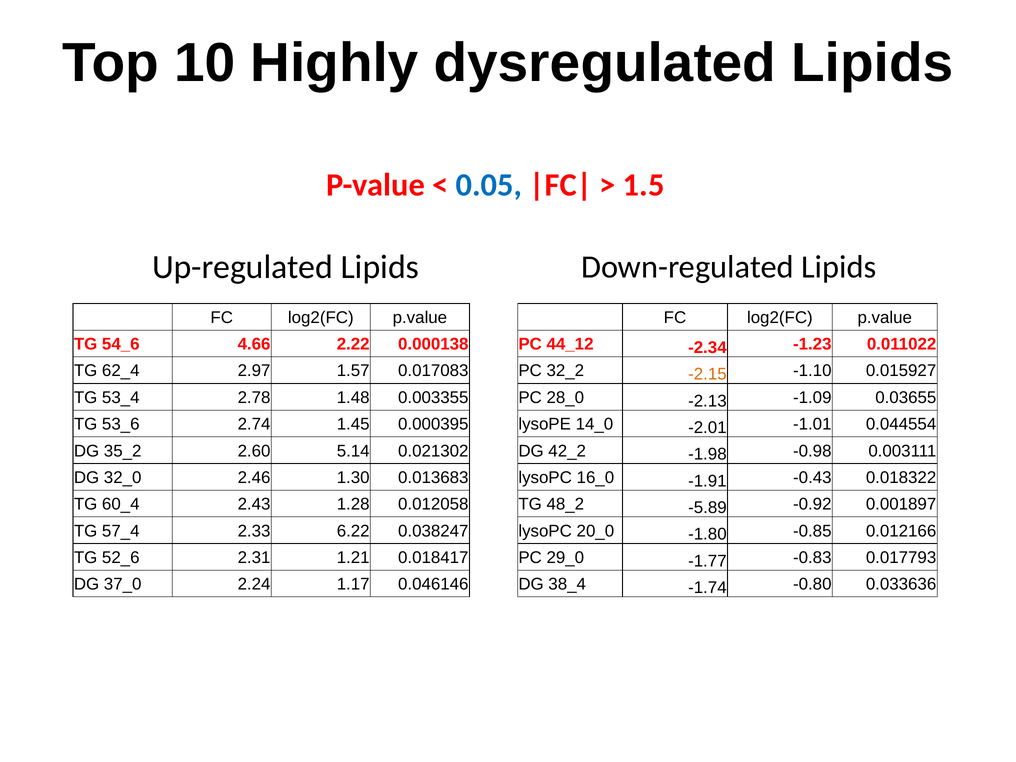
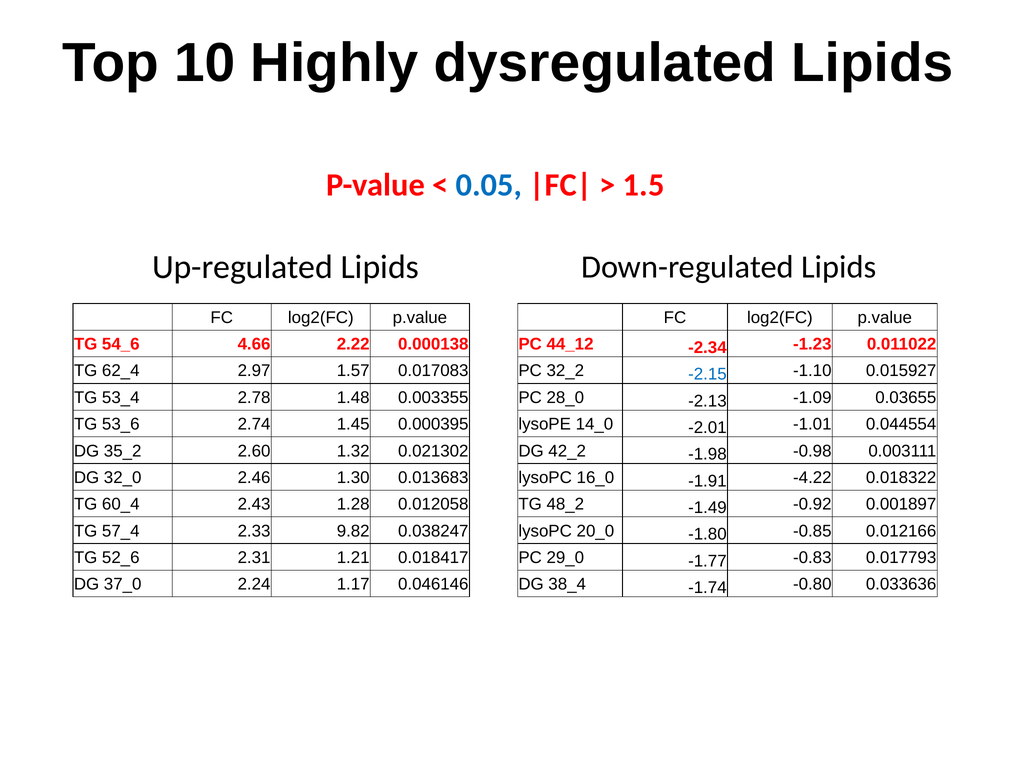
-2.15 colour: orange -> blue
5.14: 5.14 -> 1.32
-0.43: -0.43 -> -4.22
-5.89: -5.89 -> -1.49
6.22: 6.22 -> 9.82
